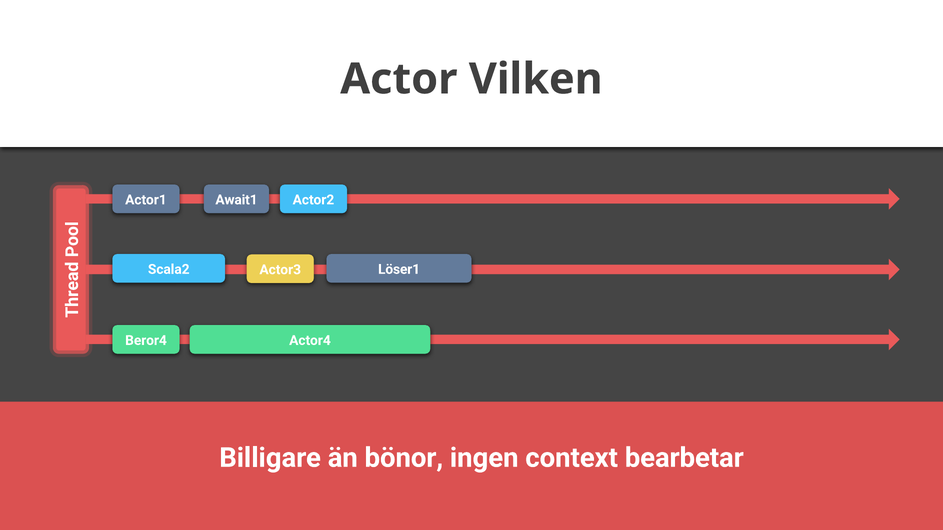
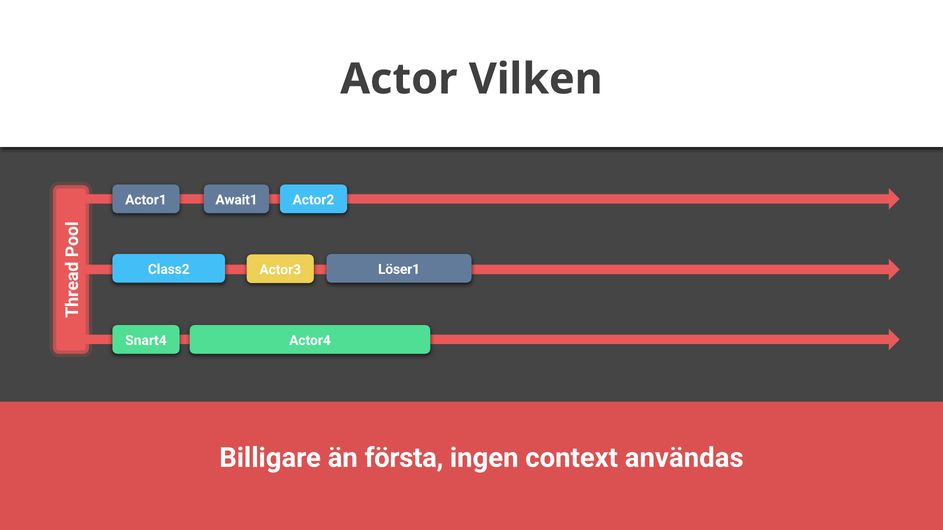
Scala2: Scala2 -> Class2
Beror4: Beror4 -> Snart4
bönor: bönor -> första
bearbetar: bearbetar -> användas
